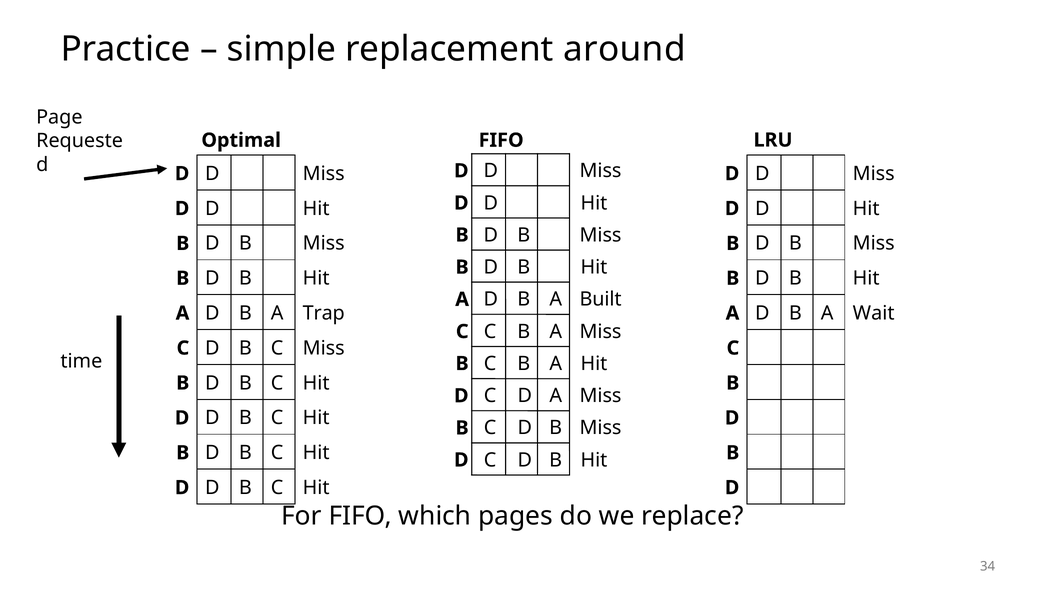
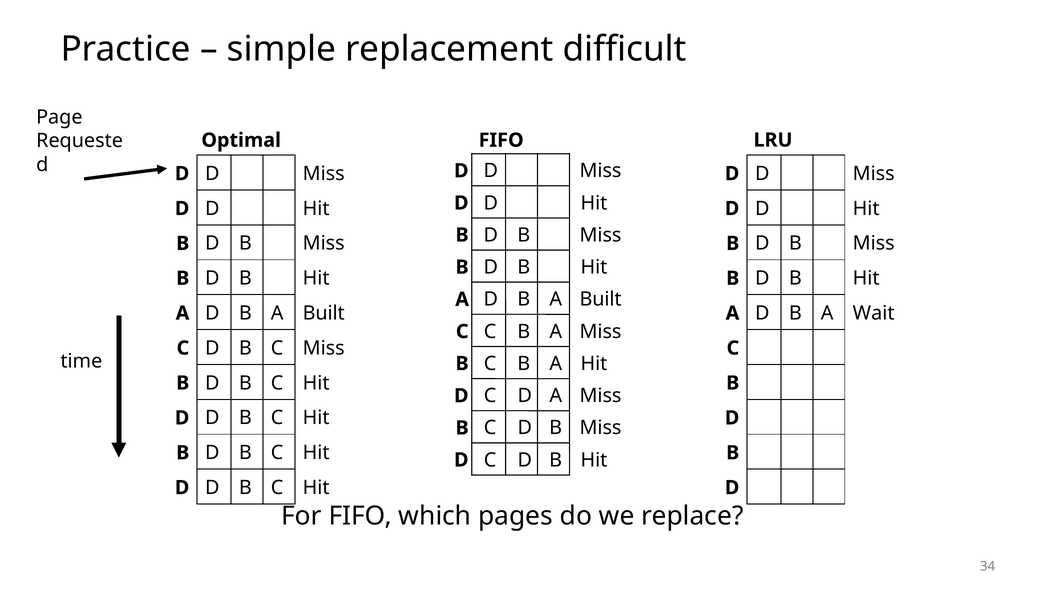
around: around -> difficult
Trap at (324, 313): Trap -> Built
